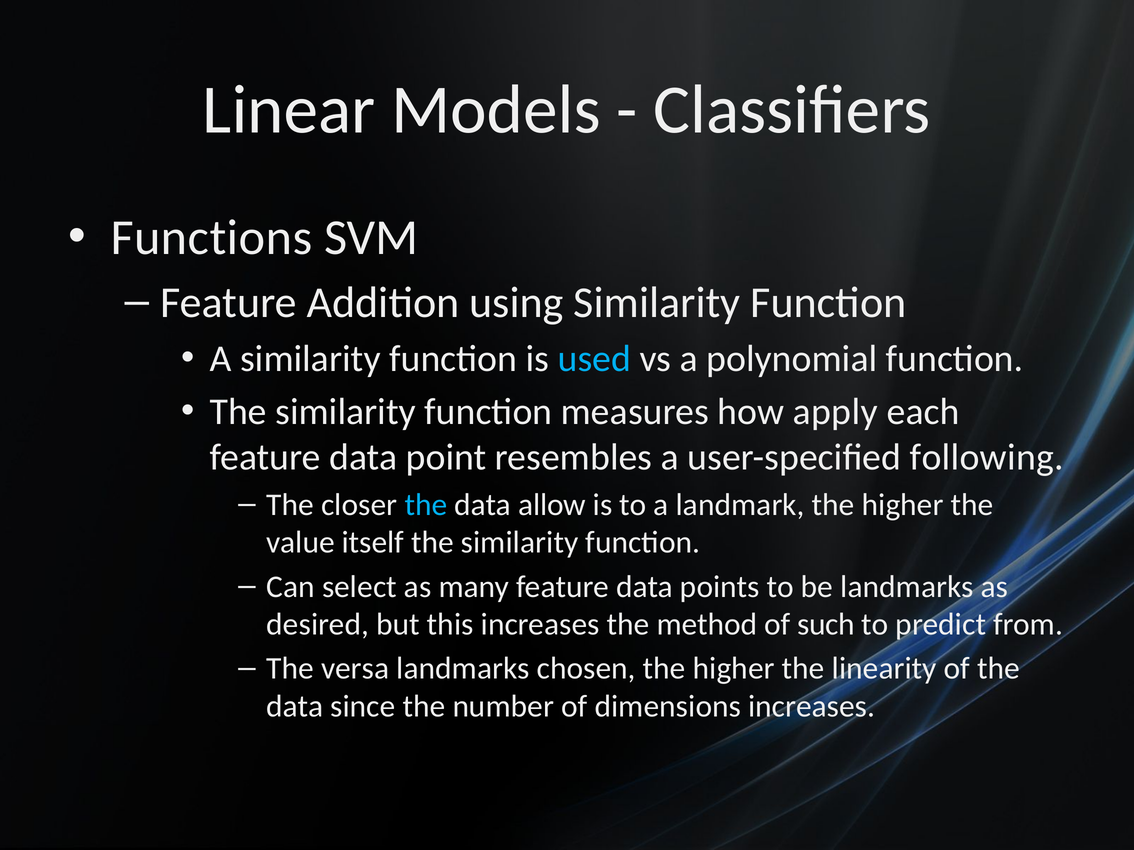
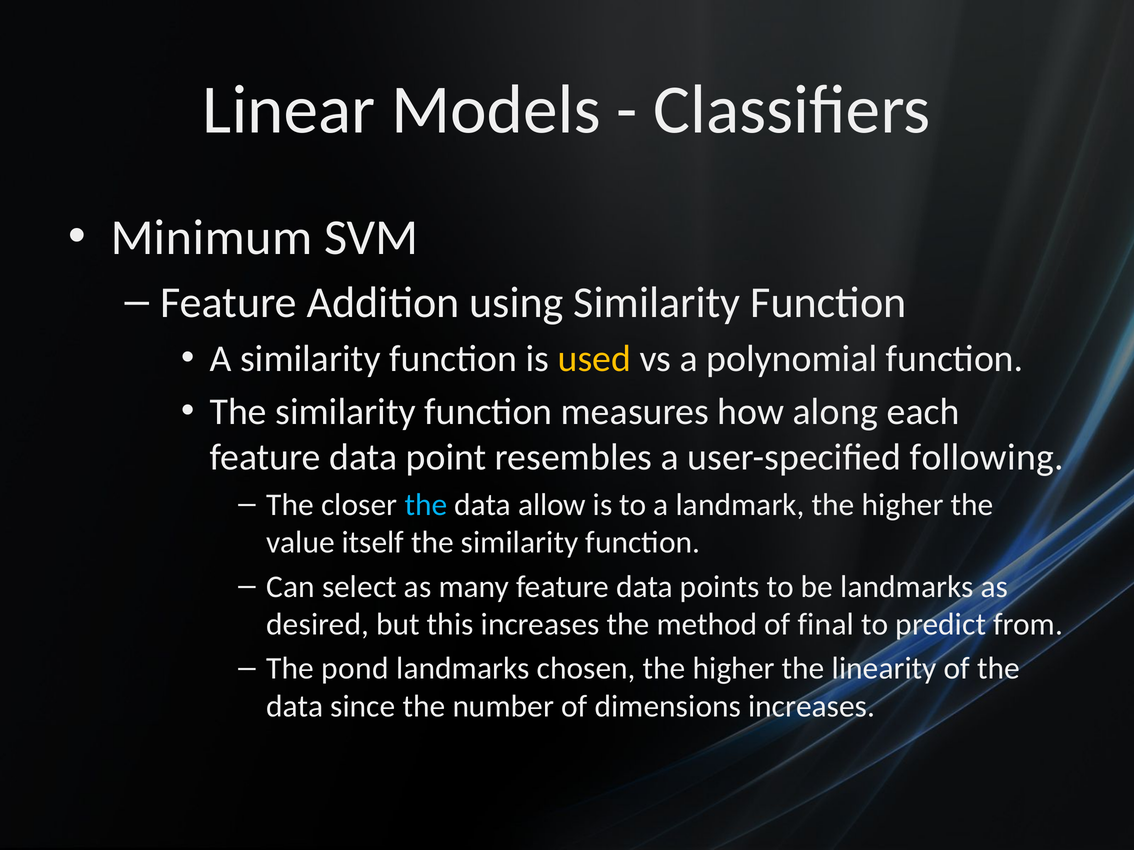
Functions: Functions -> Minimum
used colour: light blue -> yellow
apply: apply -> along
such: such -> final
versa: versa -> pond
